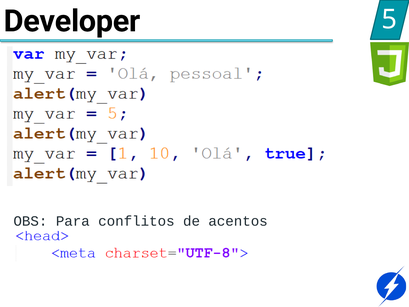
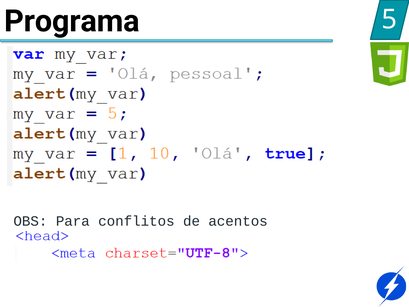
Developer: Developer -> Programa
